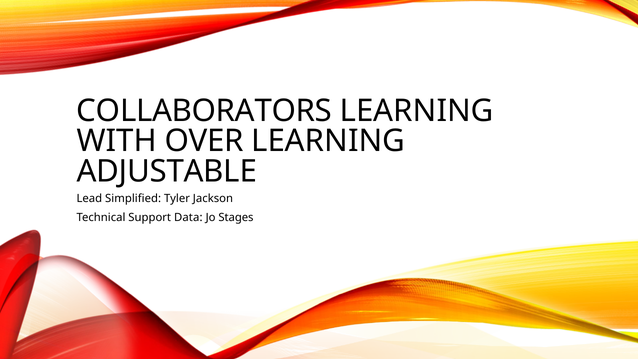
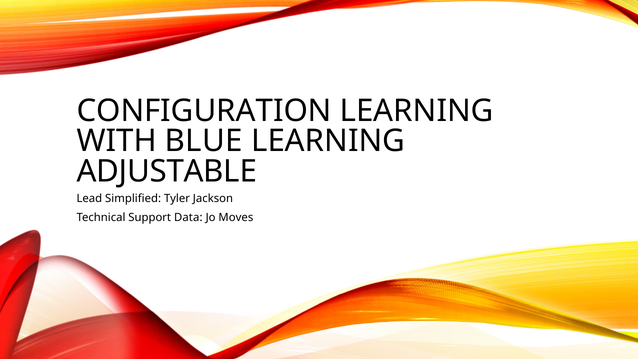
COLLABORATORS: COLLABORATORS -> CONFIGURATION
OVER: OVER -> BLUE
Stages: Stages -> Moves
